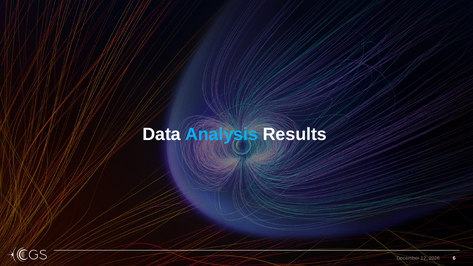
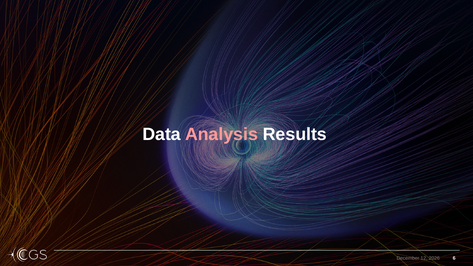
Analysis colour: light blue -> pink
